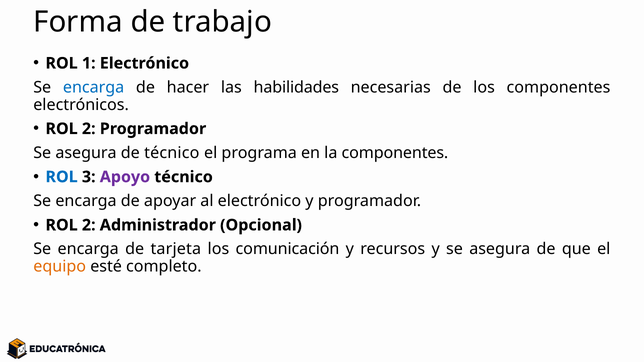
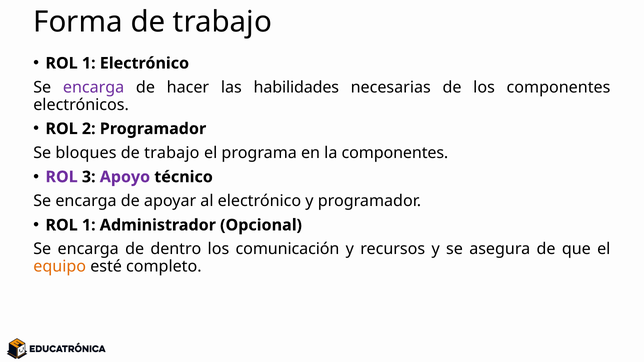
encarga at (94, 87) colour: blue -> purple
asegura at (86, 153): asegura -> bloques
técnico at (172, 153): técnico -> trabajo
ROL at (62, 177) colour: blue -> purple
2 at (89, 225): 2 -> 1
tarjeta: tarjeta -> dentro
